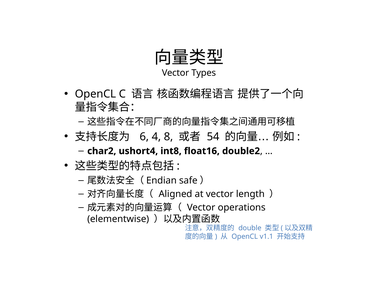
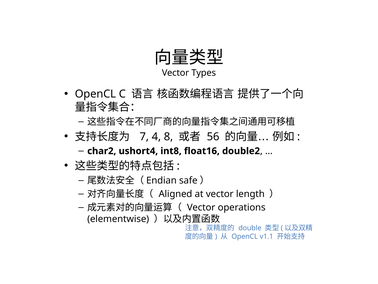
6: 6 -> 7
54: 54 -> 56
